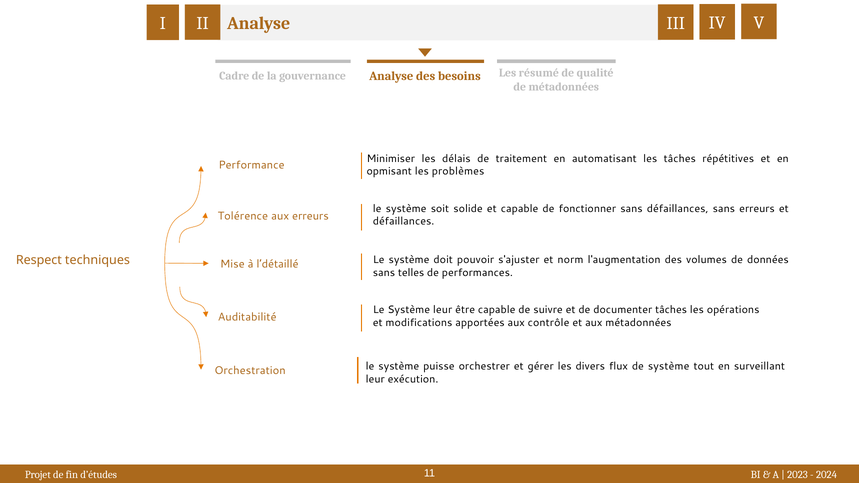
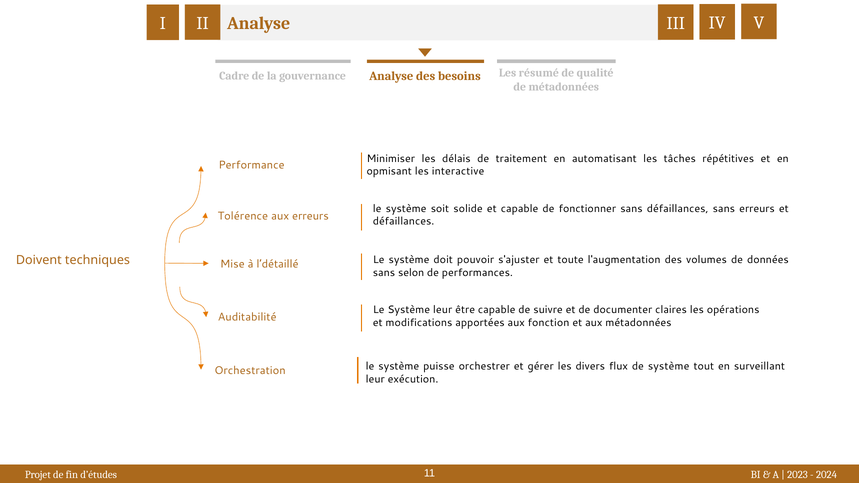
problèmes: problèmes -> interactive
norm: norm -> toute
Respect: Respect -> Doivent
telles: telles -> selon
documenter tâches: tâches -> claires
contrôle: contrôle -> fonction
